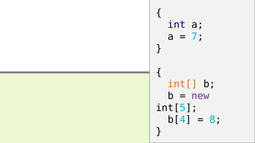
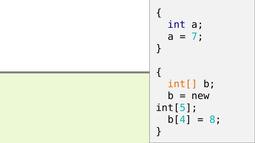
new colour: purple -> black
